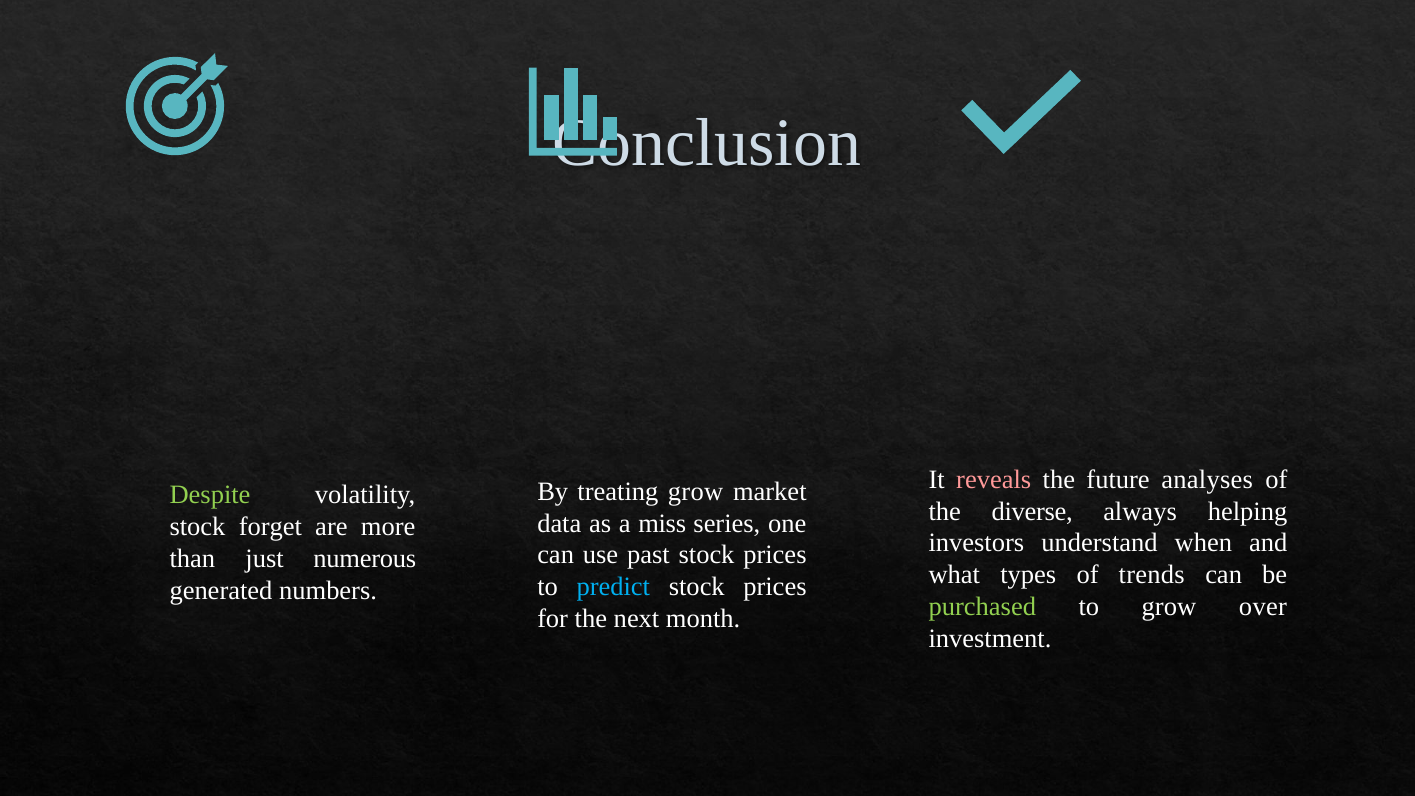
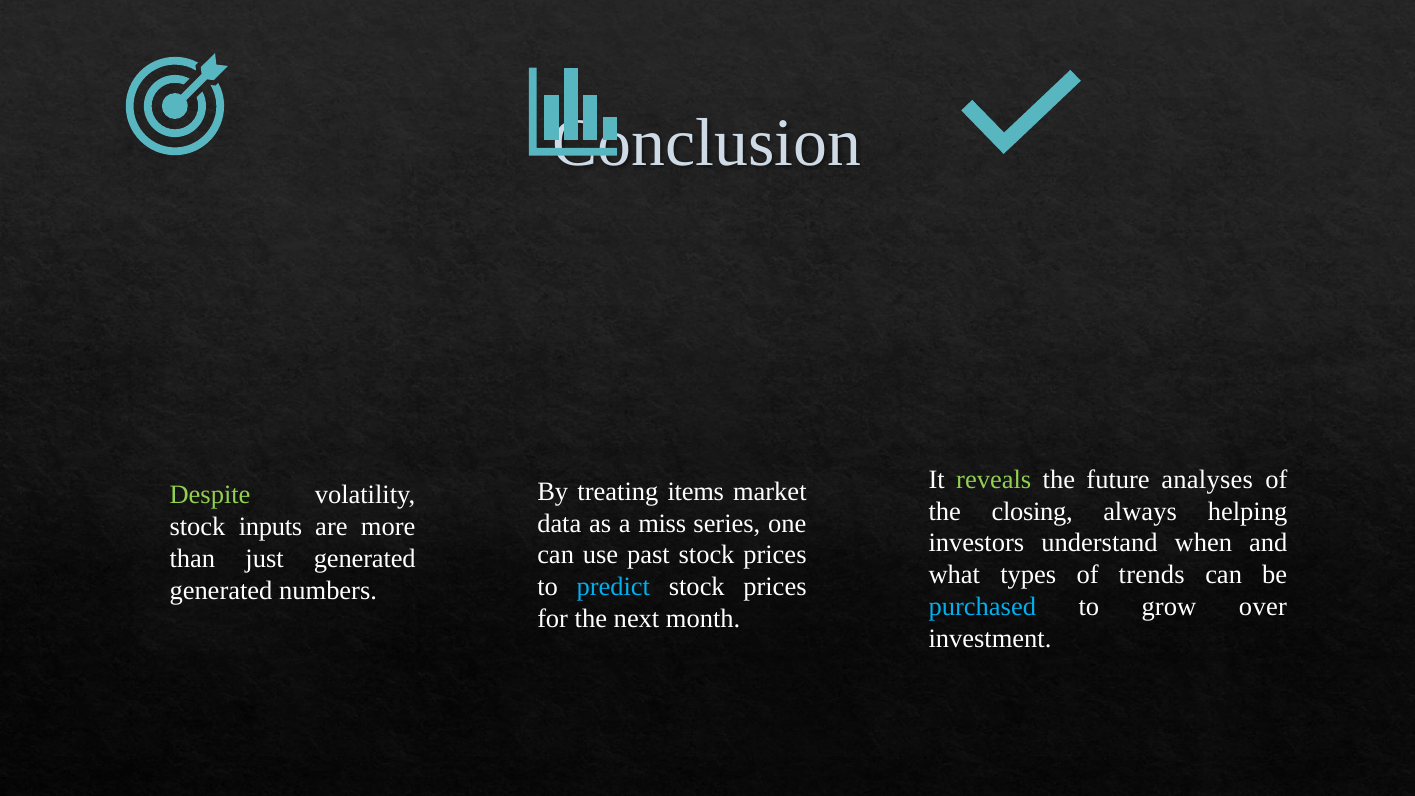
reveals colour: pink -> light green
treating grow: grow -> items
diverse: diverse -> closing
forget: forget -> inputs
just numerous: numerous -> generated
purchased colour: light green -> light blue
